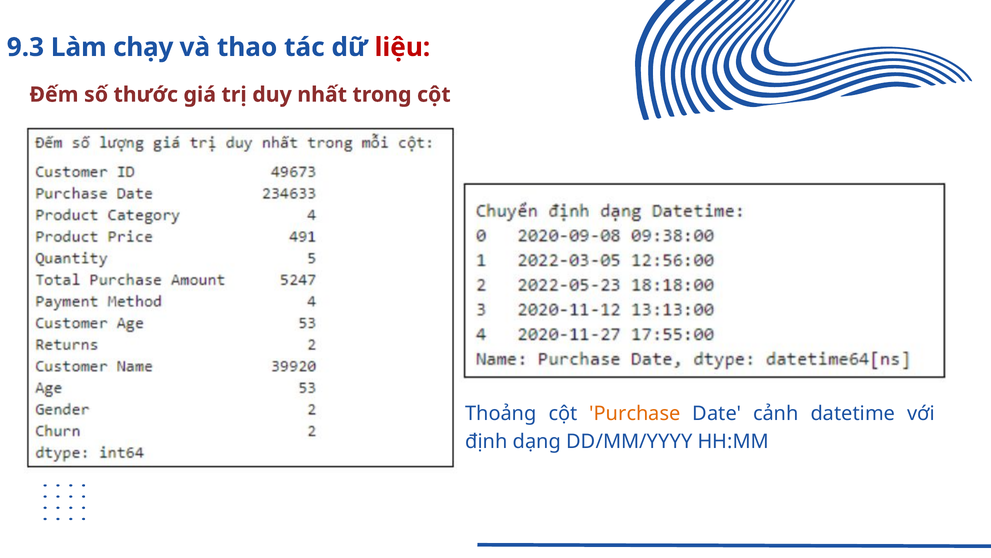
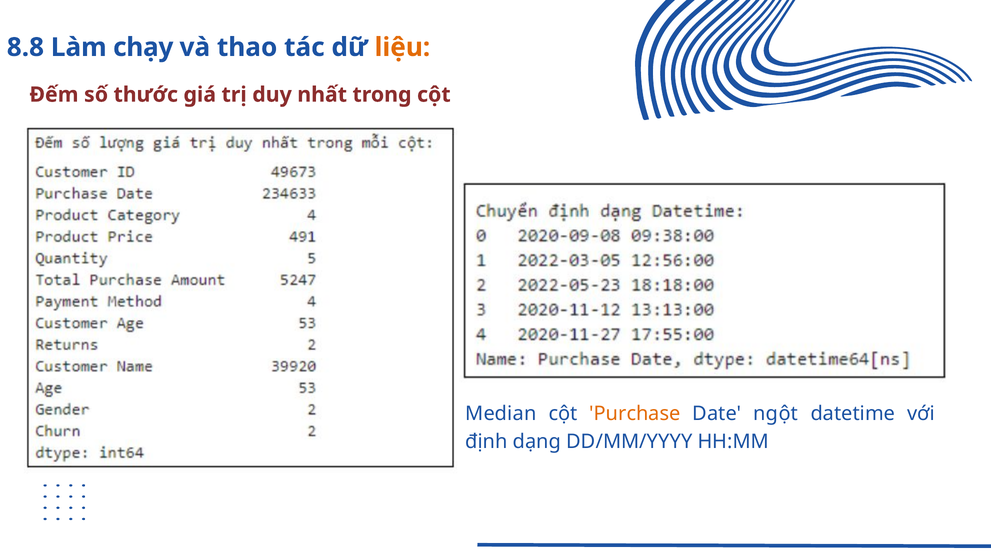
9.3: 9.3 -> 8.8
liệu colour: red -> orange
Thoảng: Thoảng -> Median
cảnh: cảnh -> ngột
